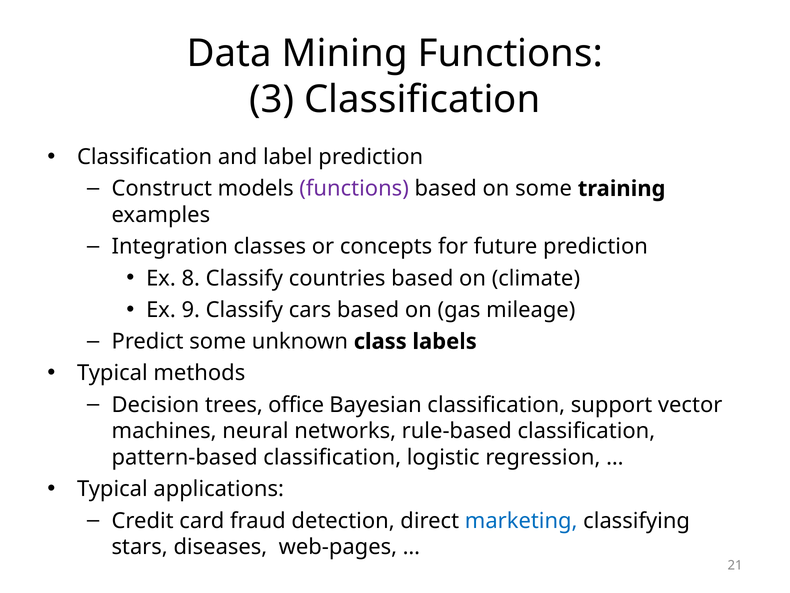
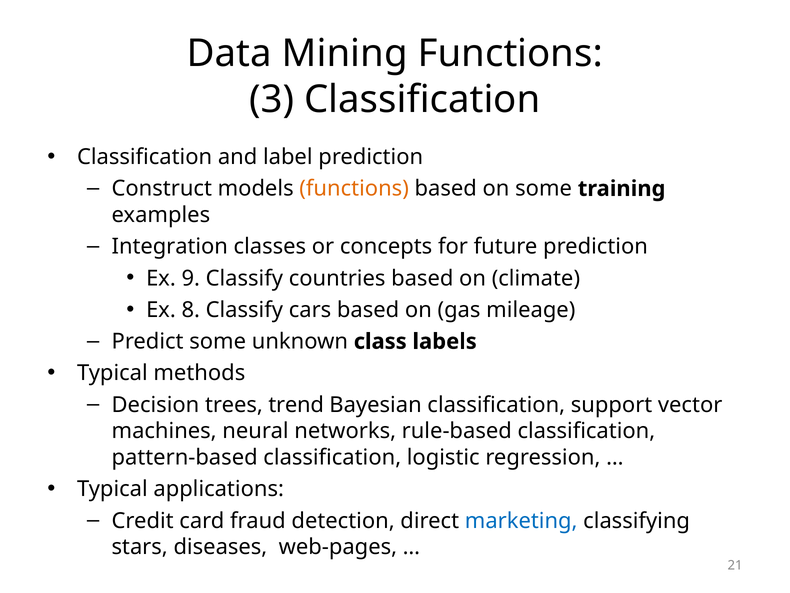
functions at (354, 189) colour: purple -> orange
8: 8 -> 9
9: 9 -> 8
office: office -> trend
